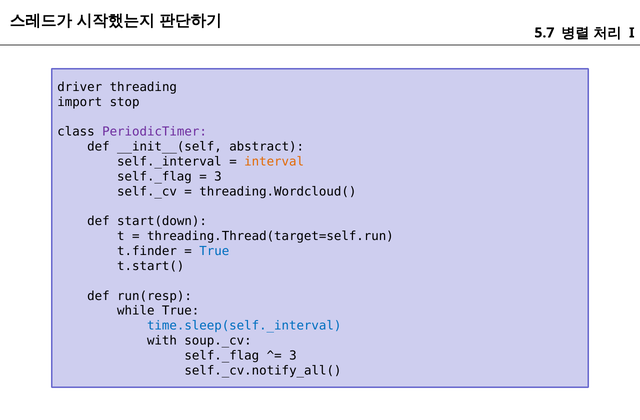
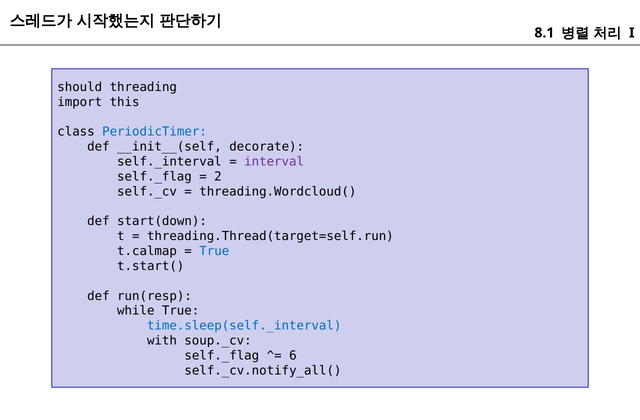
5.7: 5.7 -> 8.1
driver: driver -> should
stop: stop -> this
PeriodicTimer colour: purple -> blue
abstract: abstract -> decorate
interval colour: orange -> purple
3 at (218, 177): 3 -> 2
t.finder: t.finder -> t.calmap
3 at (293, 356): 3 -> 6
